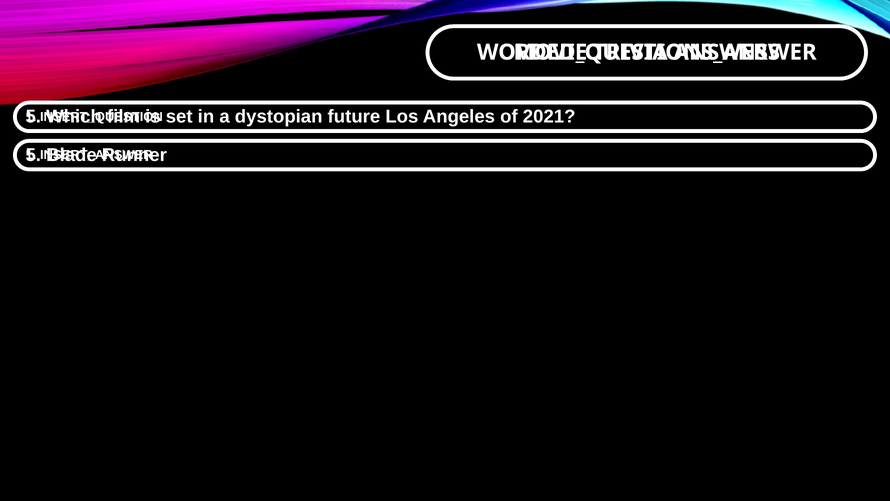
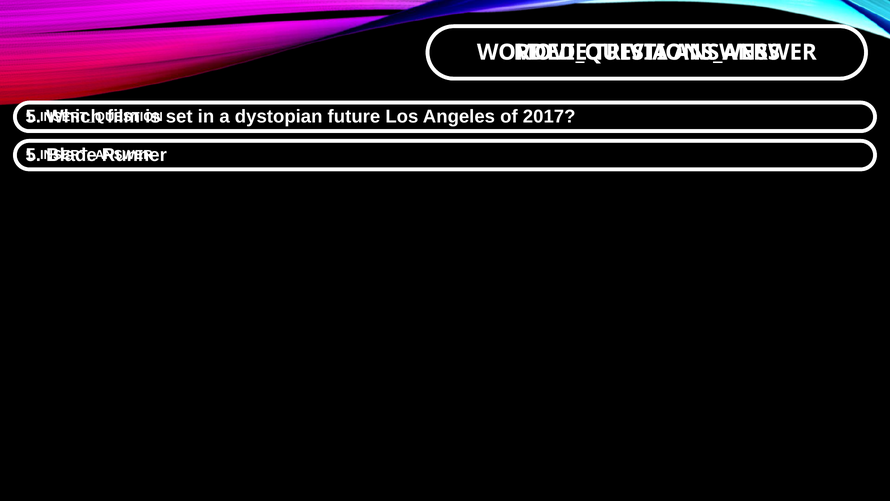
2021: 2021 -> 2017
